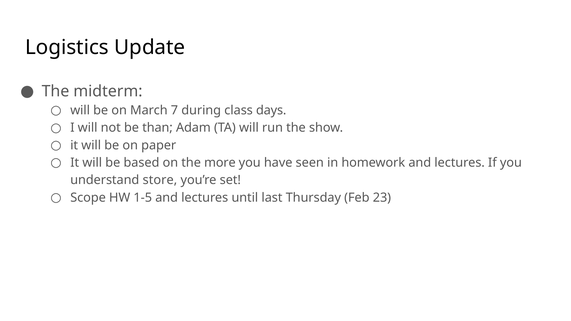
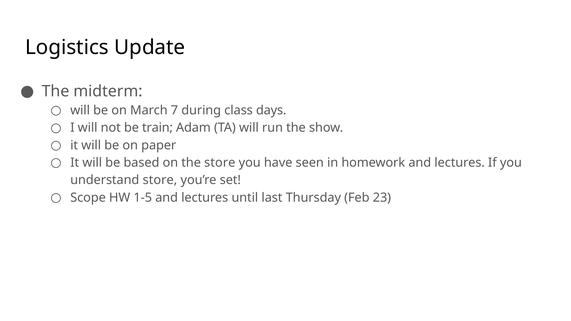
than: than -> train
the more: more -> store
